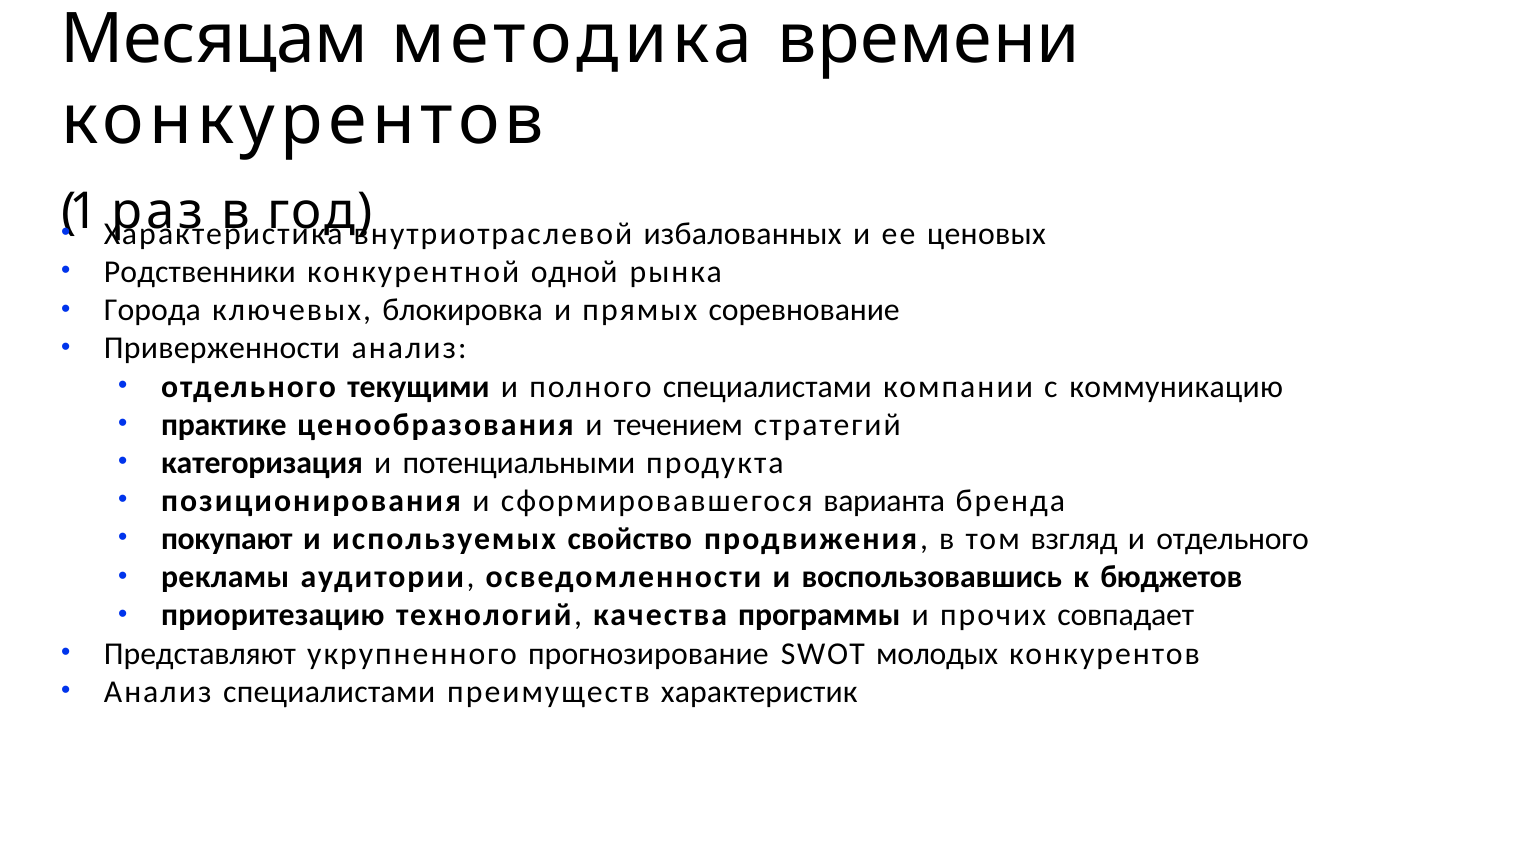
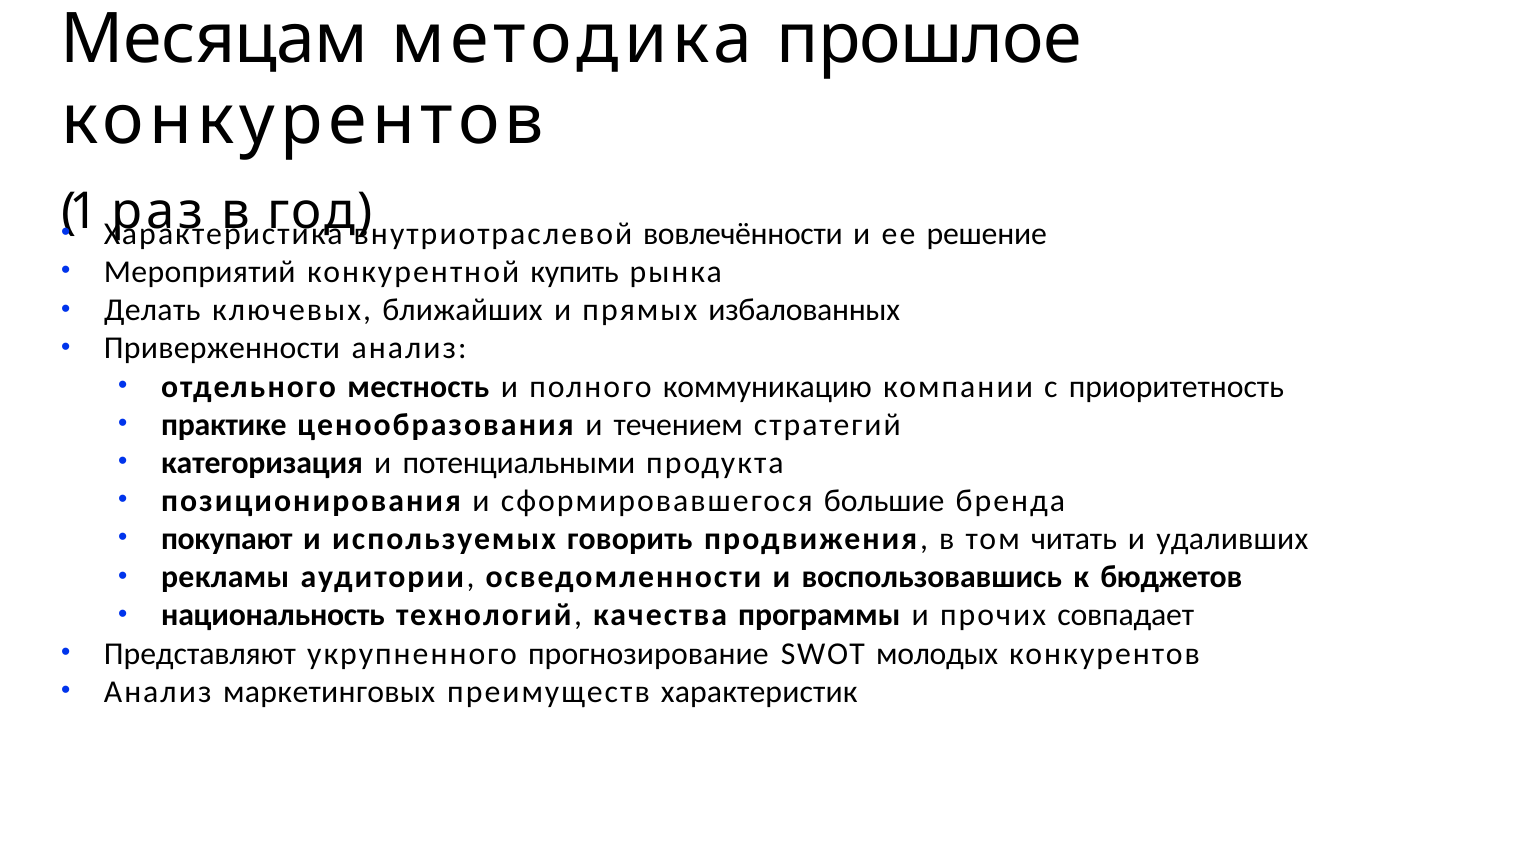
времени: времени -> прошлое
избалованных: избалованных -> вовлечённости
ценовых: ценовых -> решение
Родственники: Родственники -> Мероприятий
одной: одной -> купить
Города: Города -> Делать
блокировка: блокировка -> ближайших
соревнование: соревнование -> избалованных
текущими: текущими -> местность
полного специалистами: специалистами -> коммуникацию
коммуникацию: коммуникацию -> приоритетность
варианта: варианта -> большие
свойство: свойство -> говорить
взгляд: взгляд -> читать
и отдельного: отдельного -> удаливших
приоритезацию: приоритезацию -> национальность
Анализ специалистами: специалистами -> маркетинговых
